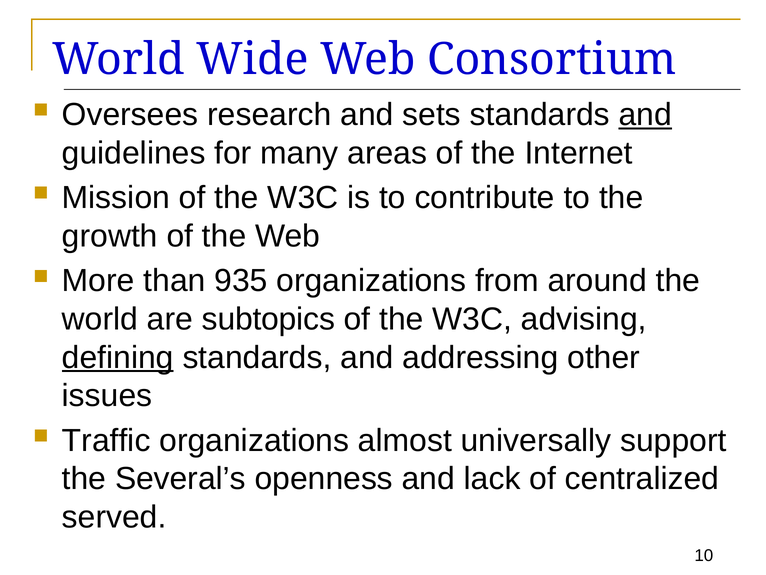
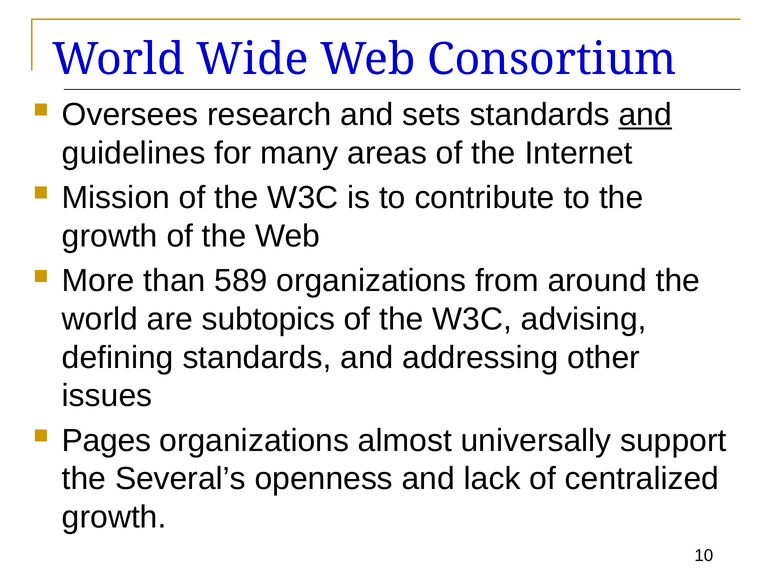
935: 935 -> 589
defining underline: present -> none
Traffic: Traffic -> Pages
served at (114, 517): served -> growth
